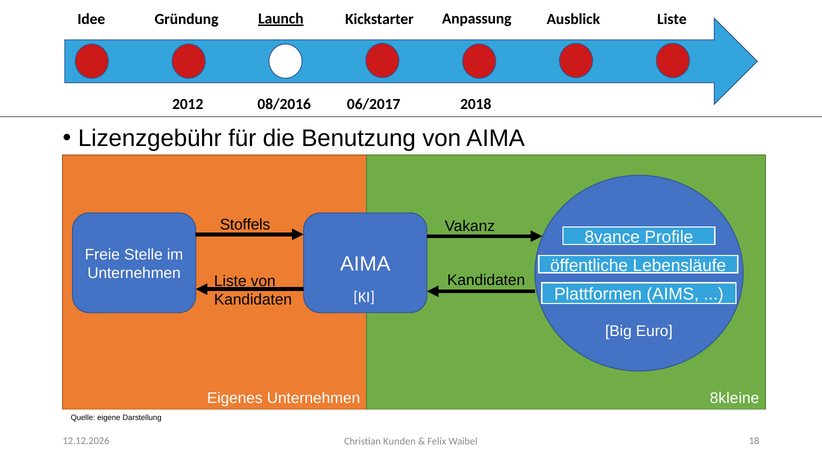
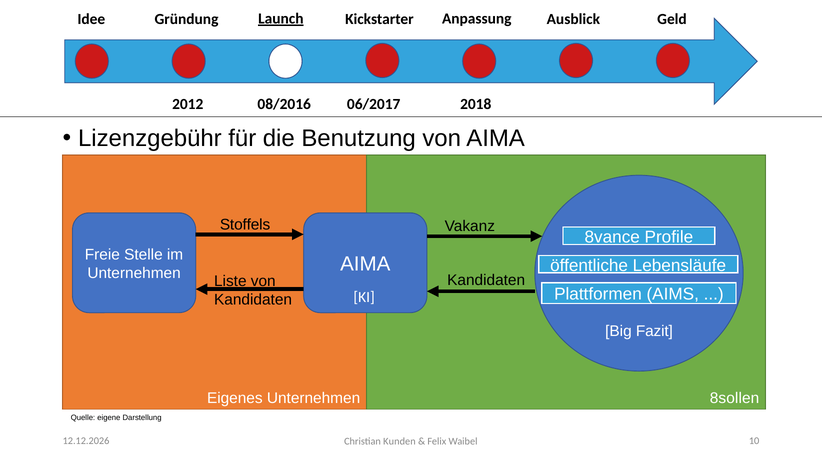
Ausblick Liste: Liste -> Geld
Euro: Euro -> Fazit
8kleine: 8kleine -> 8sollen
18: 18 -> 10
